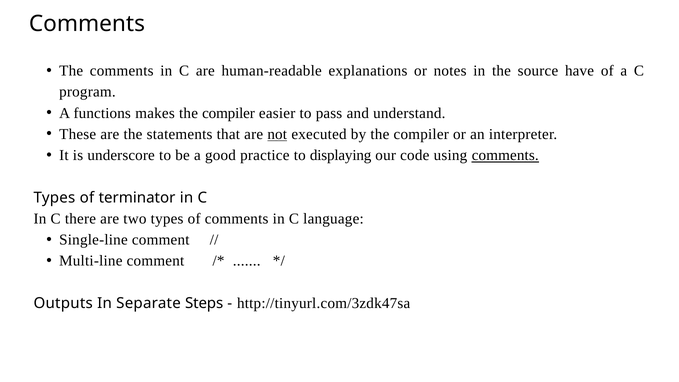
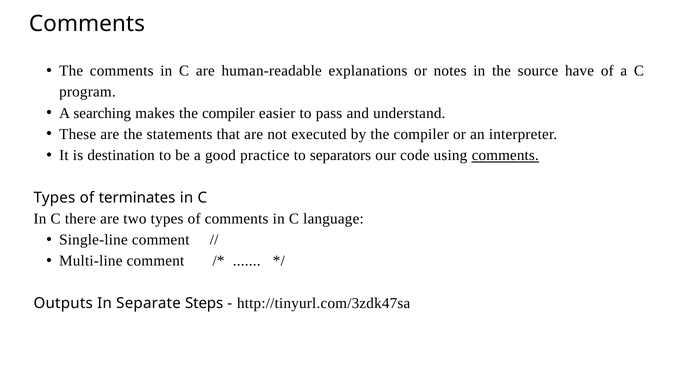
functions: functions -> searching
not underline: present -> none
underscore: underscore -> destination
displaying: displaying -> separators
terminator: terminator -> terminates
